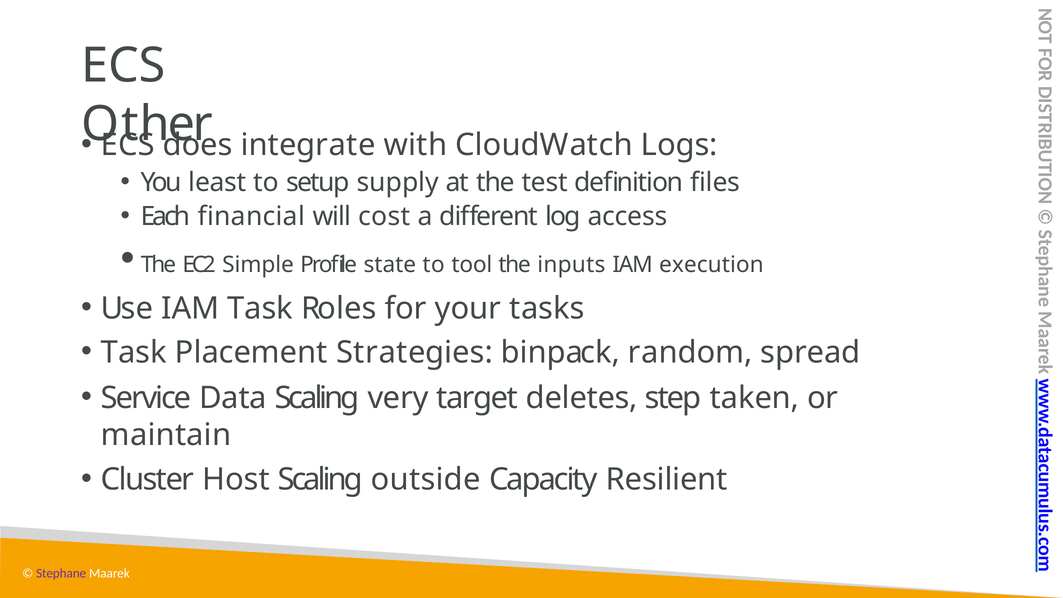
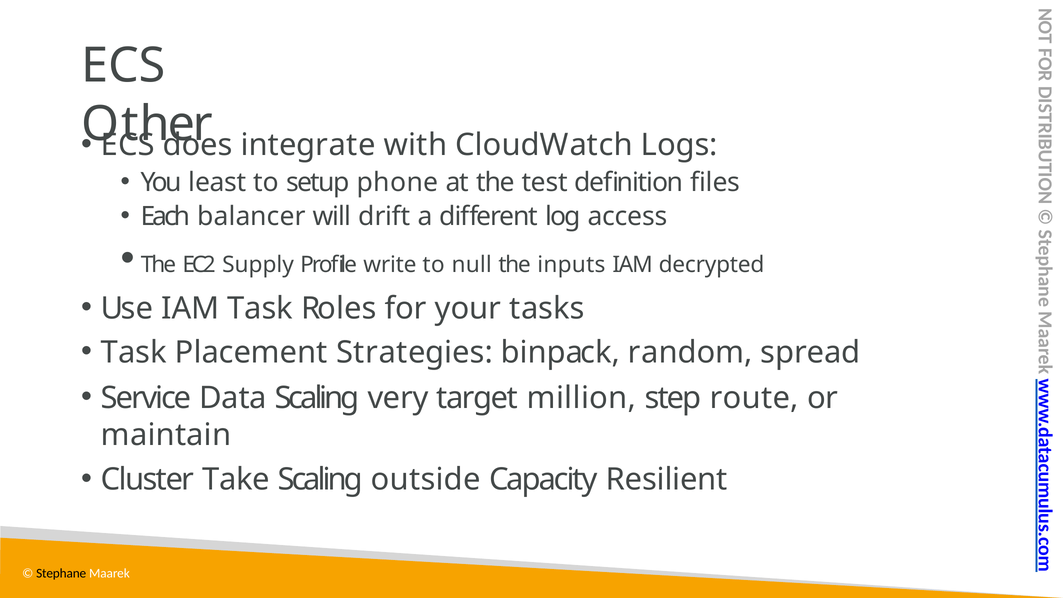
supply: supply -> phone
financial: financial -> balancer
cost: cost -> drift
Simple: Simple -> Supply
state: state -> write
tool: tool -> null
execution: execution -> decrypted
deletes: deletes -> million
taken: taken -> route
Host: Host -> Take
Stephane colour: purple -> black
